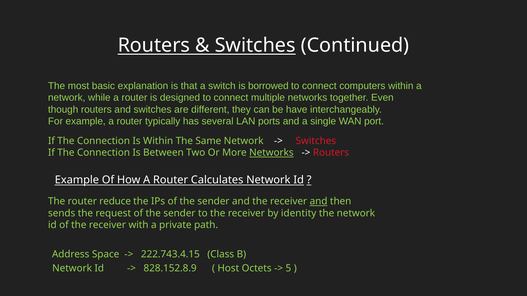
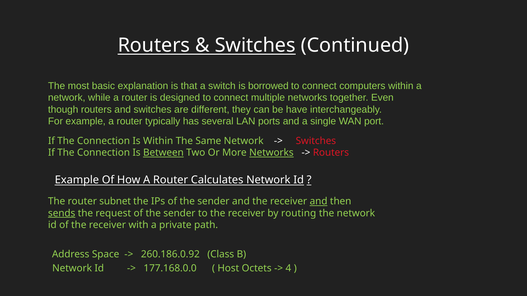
Between underline: none -> present
reduce: reduce -> subnet
sends underline: none -> present
identity: identity -> routing
222.743.4.15: 222.743.4.15 -> 260.186.0.92
828.152.8.9: 828.152.8.9 -> 177.168.0.0
5: 5 -> 4
